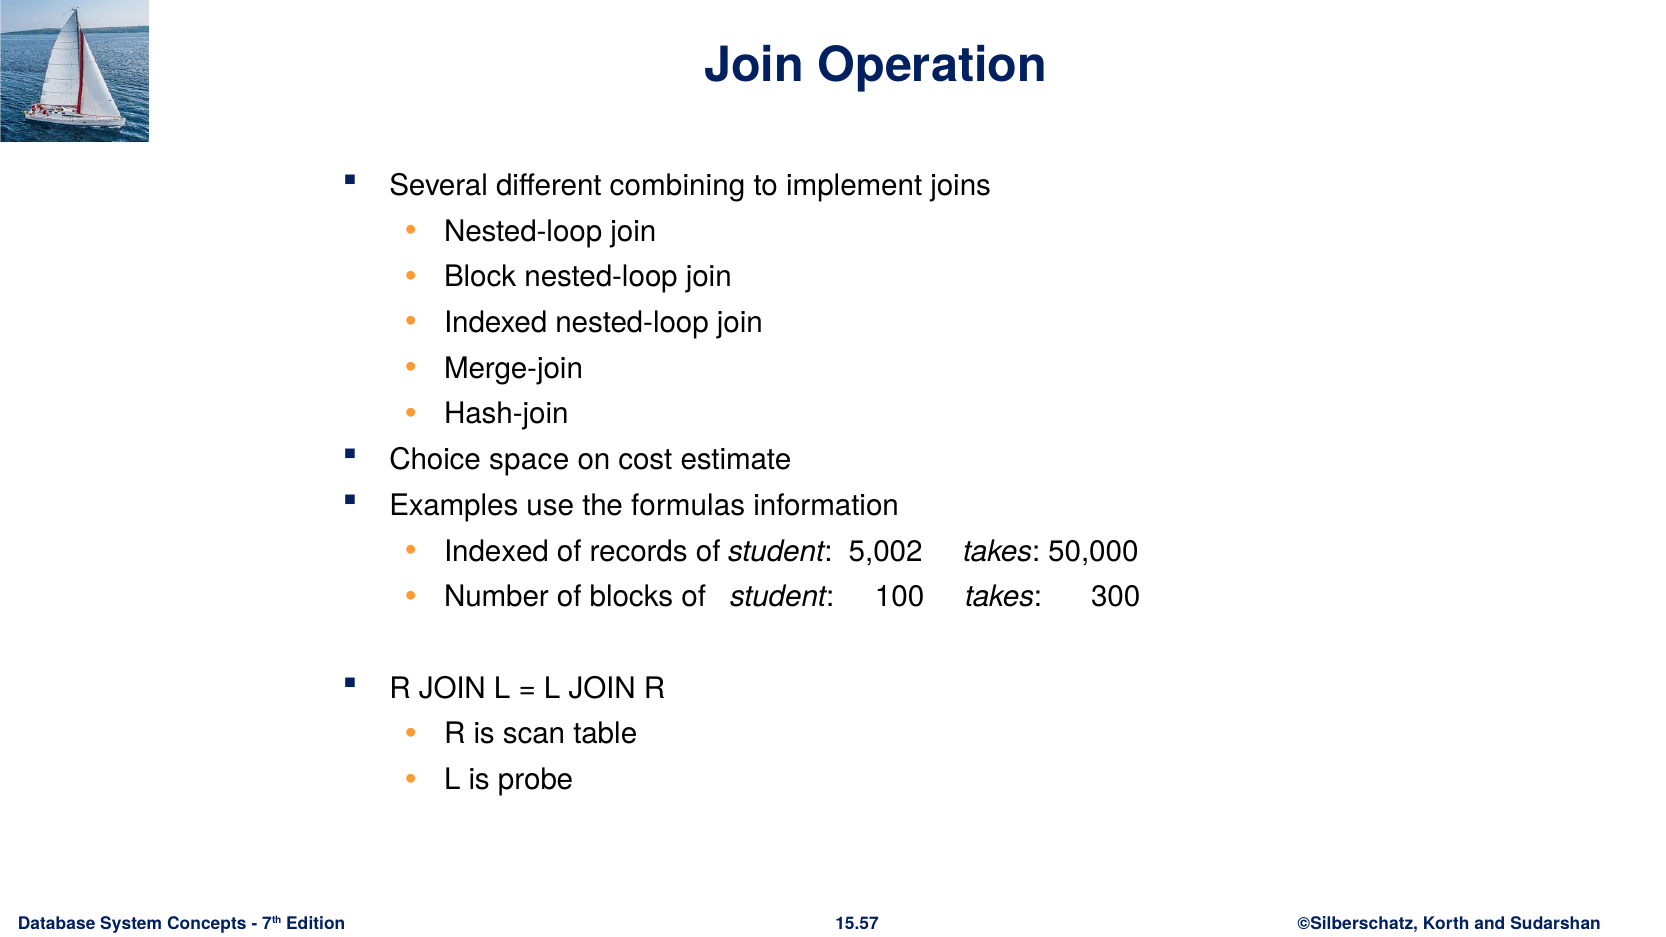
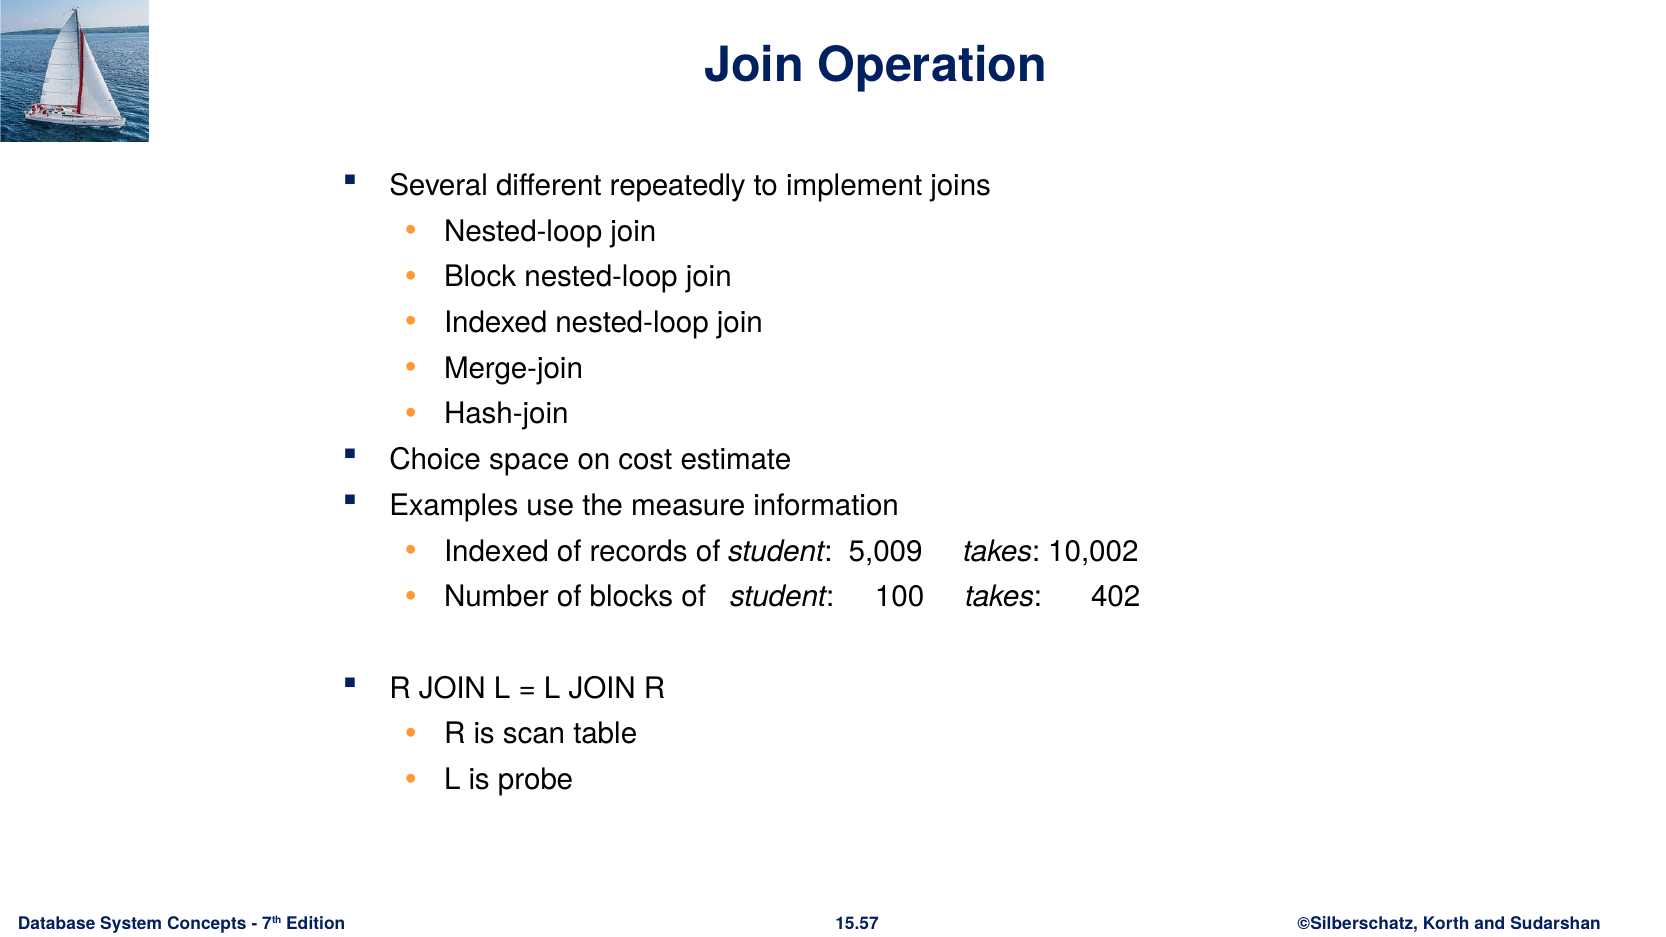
combining: combining -> repeatedly
formulas: formulas -> measure
5,002: 5,002 -> 5,009
50,000: 50,000 -> 10,002
300: 300 -> 402
